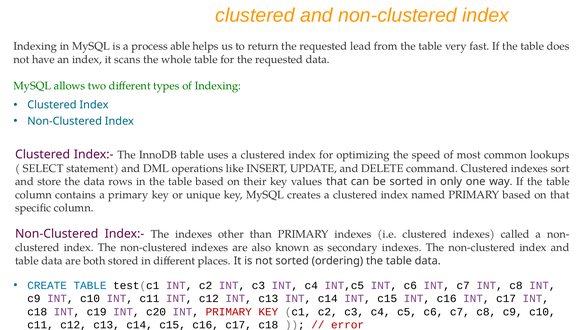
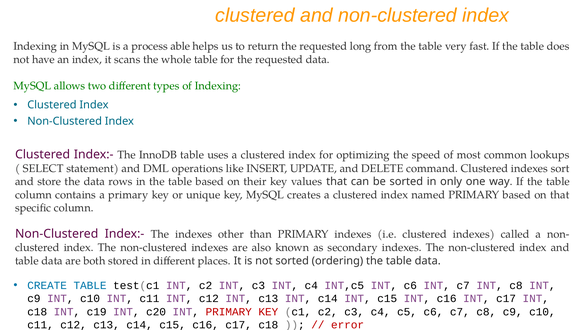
lead: lead -> long
